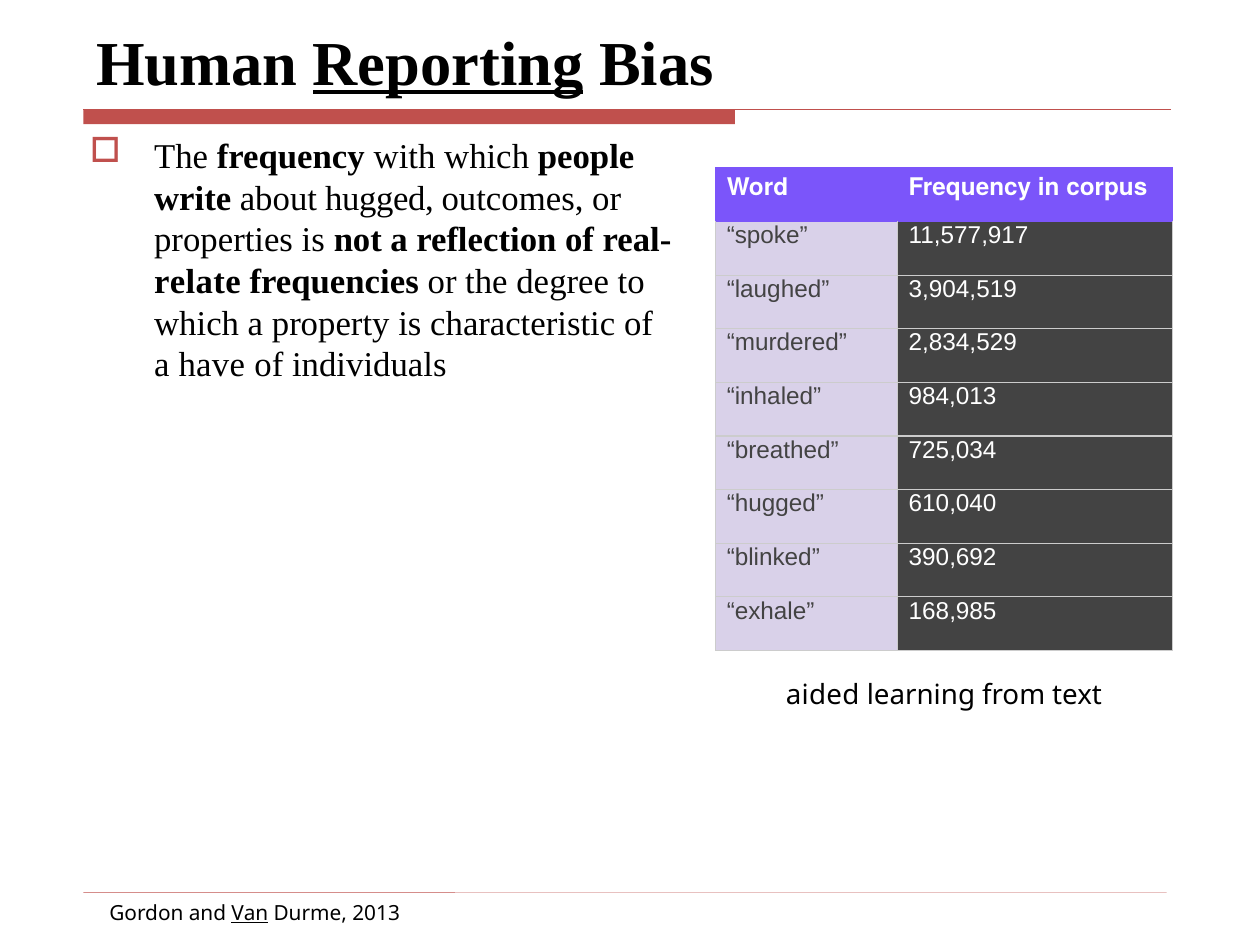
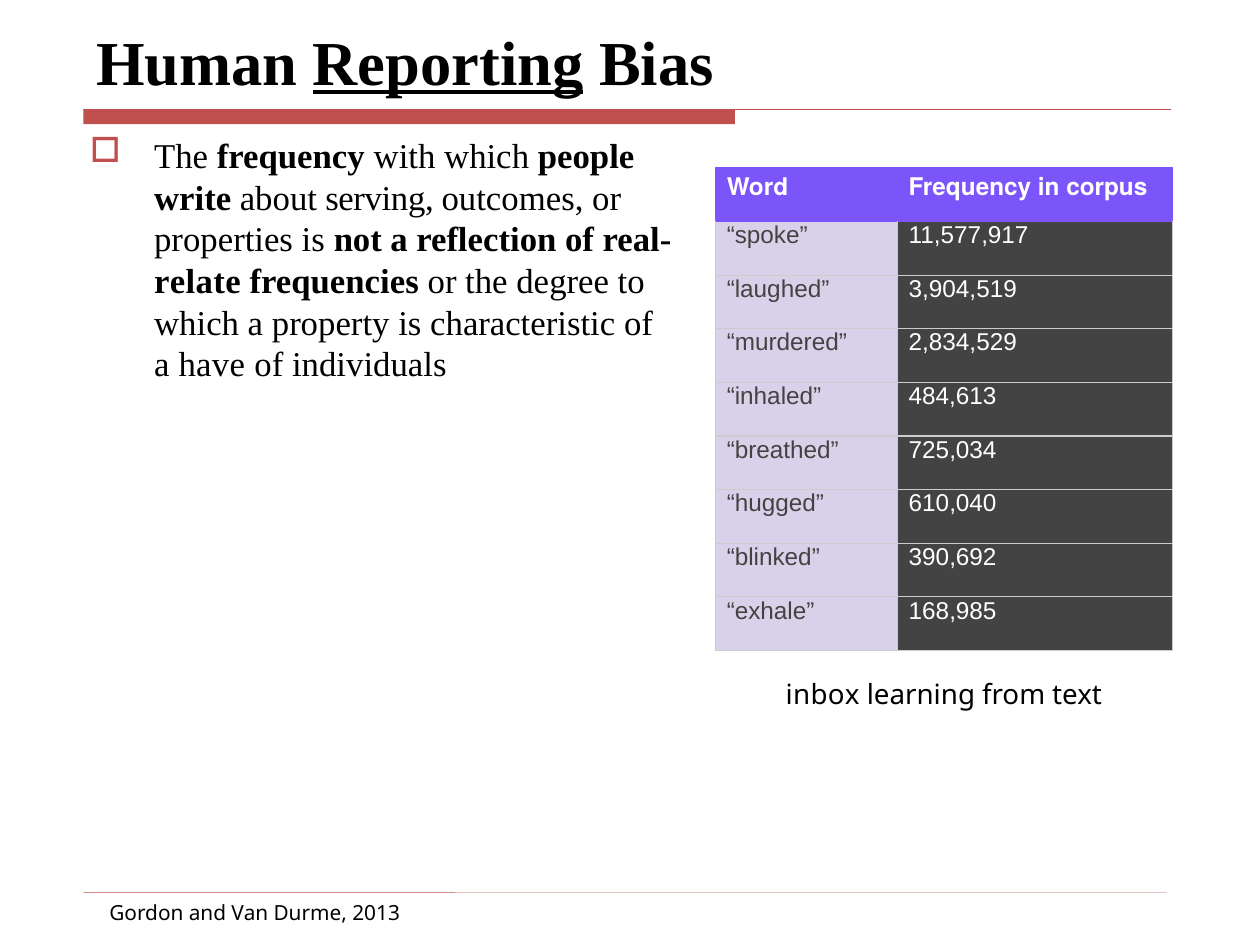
about hugged: hugged -> serving
984,013: 984,013 -> 484,613
aided: aided -> inbox
Van underline: present -> none
